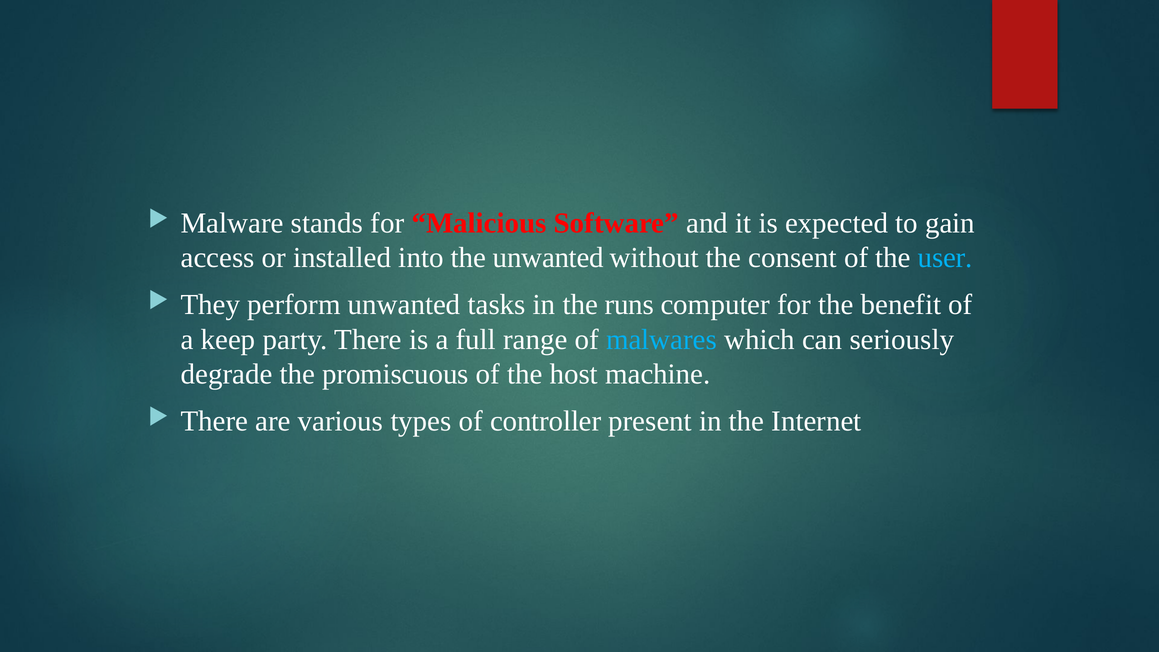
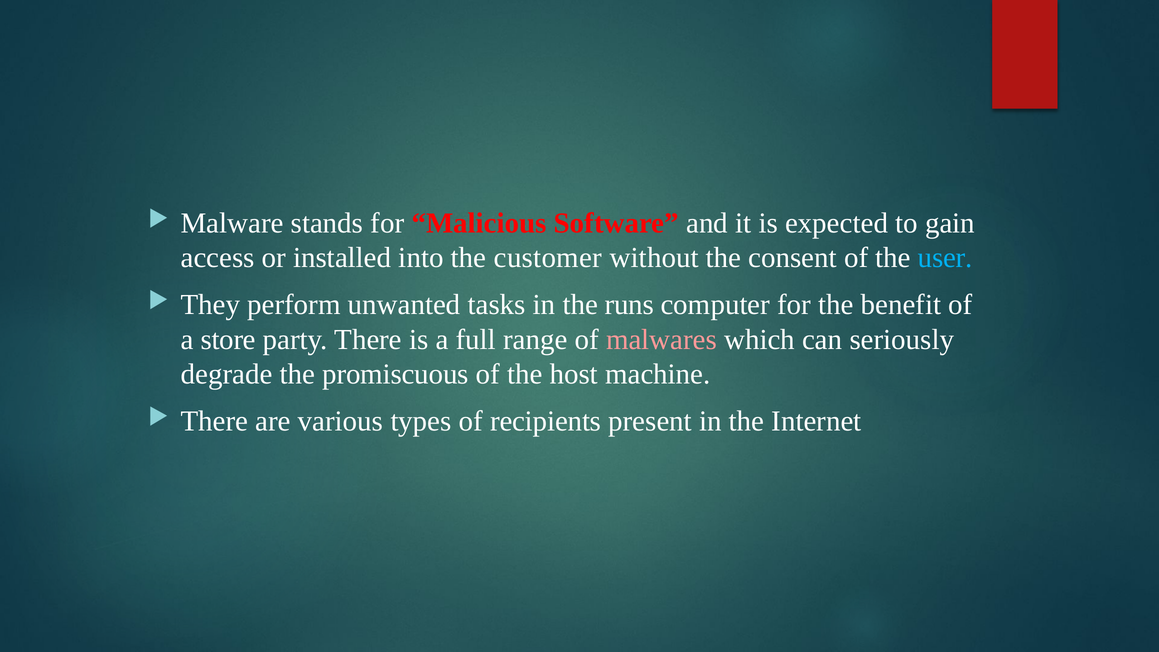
the unwanted: unwanted -> customer
keep: keep -> store
malwares colour: light blue -> pink
controller: controller -> recipients
